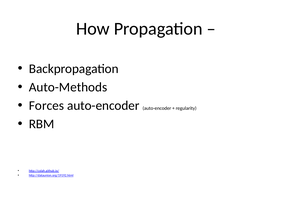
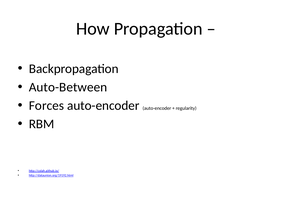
Auto-Methods: Auto-Methods -> Auto-Between
